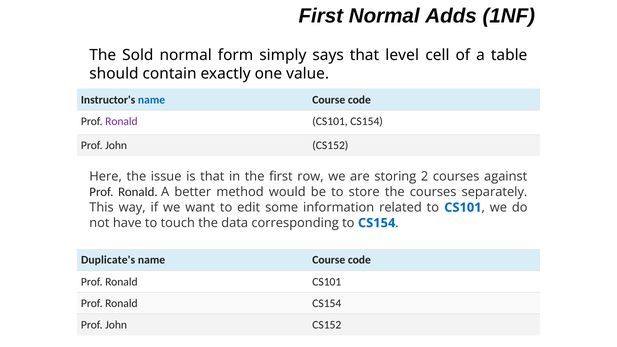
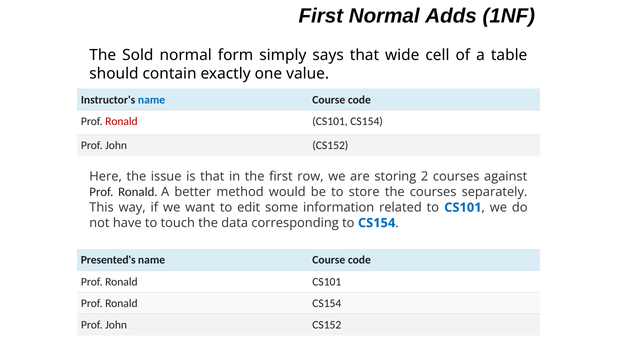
level: level -> wide
Ronald at (121, 121) colour: purple -> red
Duplicate's: Duplicate's -> Presented's
